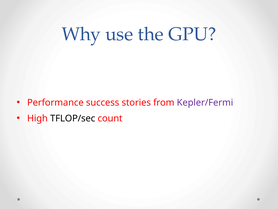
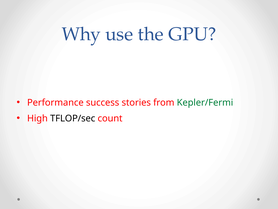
Kepler/Fermi colour: purple -> green
